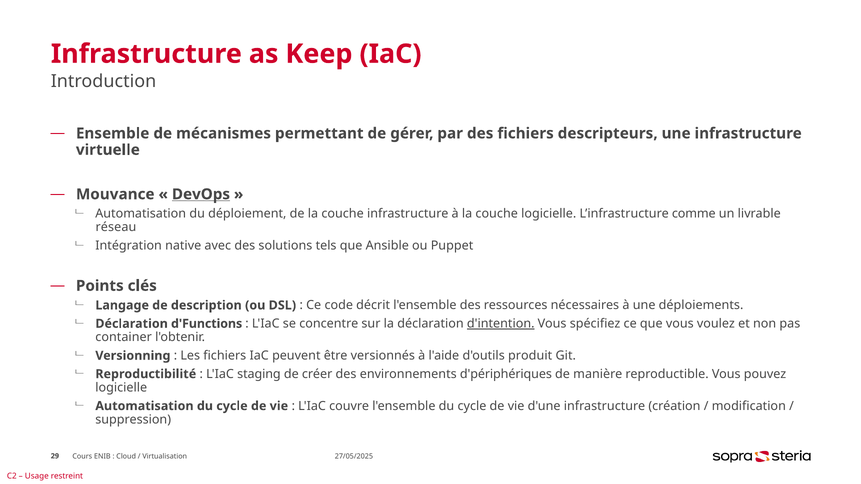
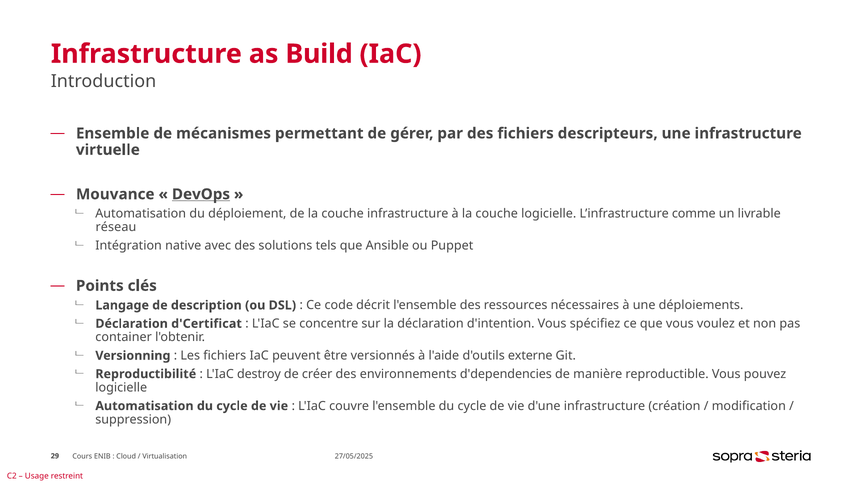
Keep: Keep -> Build
d'Functions: d'Functions -> d'Certificat
d'intention underline: present -> none
produit: produit -> externe
staging: staging -> destroy
d'périphériques: d'périphériques -> d'dependencies
